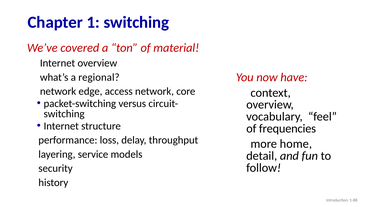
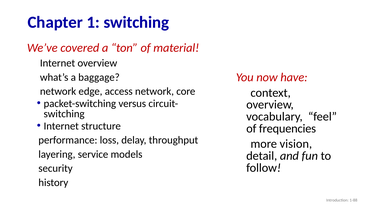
regional: regional -> baggage
home: home -> vision
